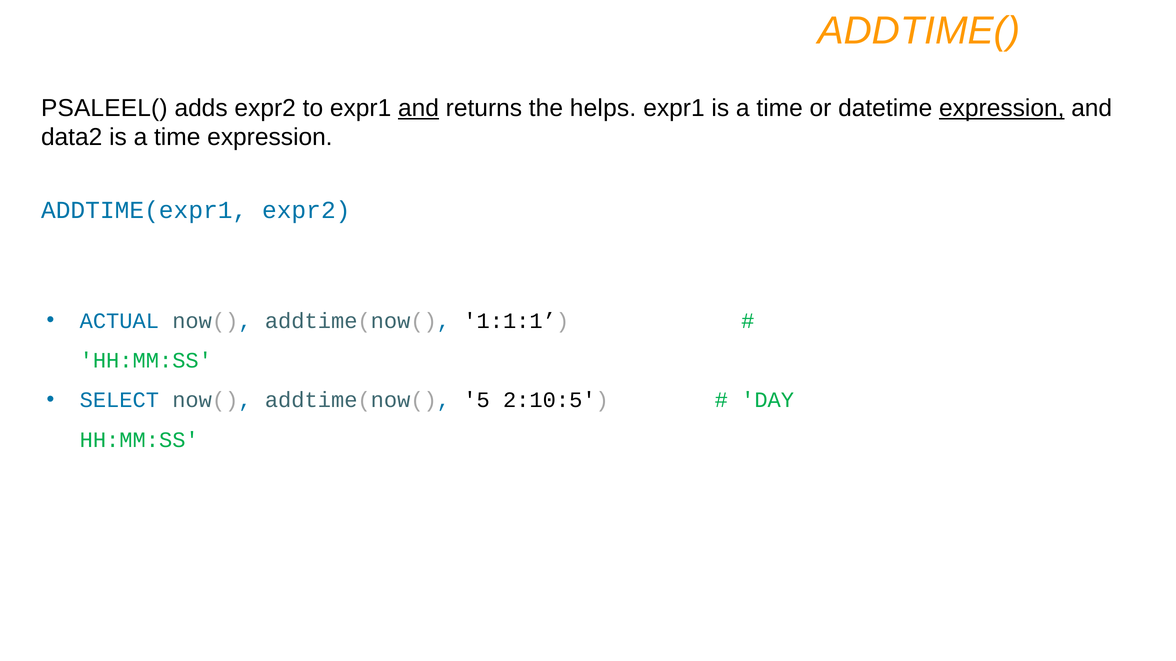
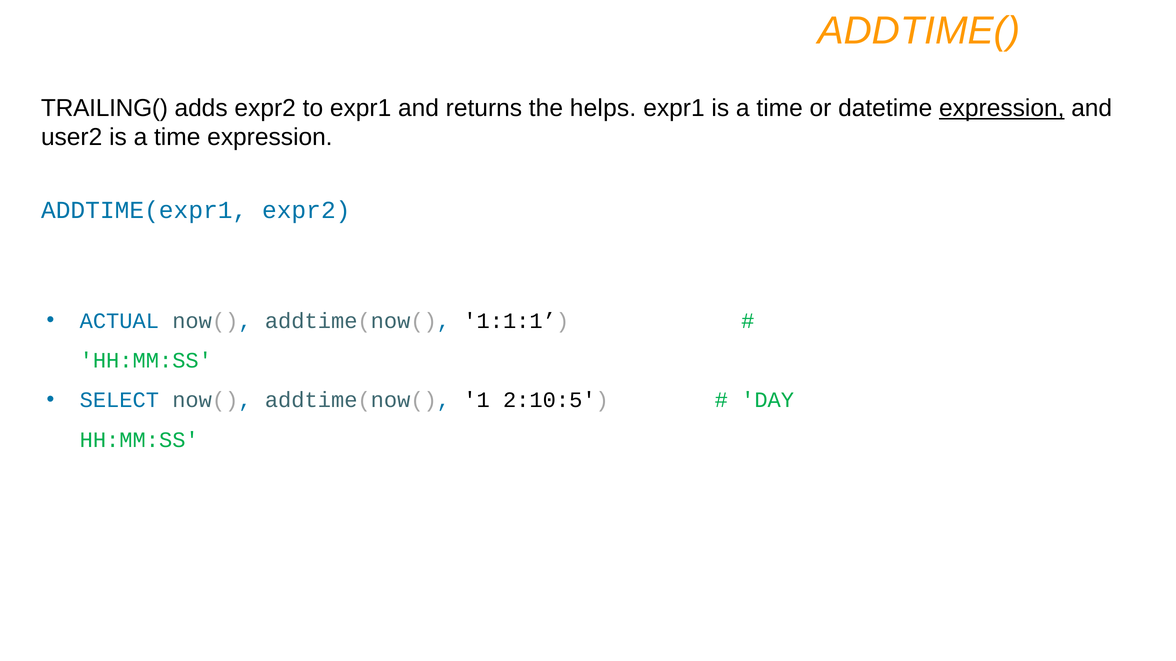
PSALEEL(: PSALEEL( -> TRAILING(
and at (418, 108) underline: present -> none
data2: data2 -> user2
5: 5 -> 1
